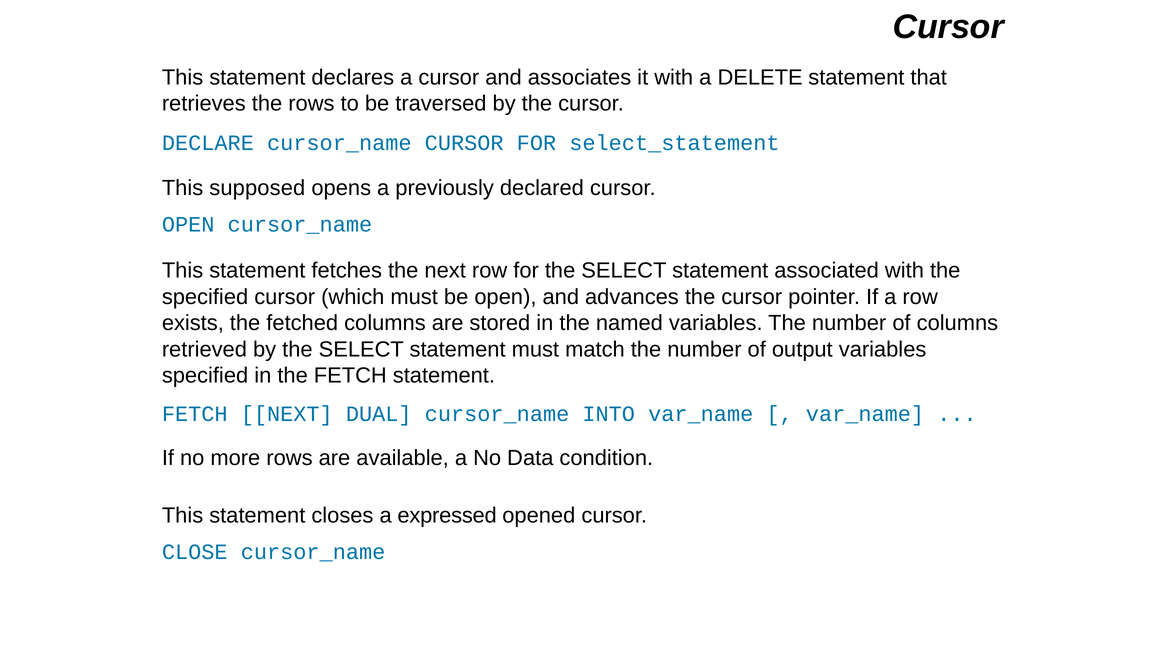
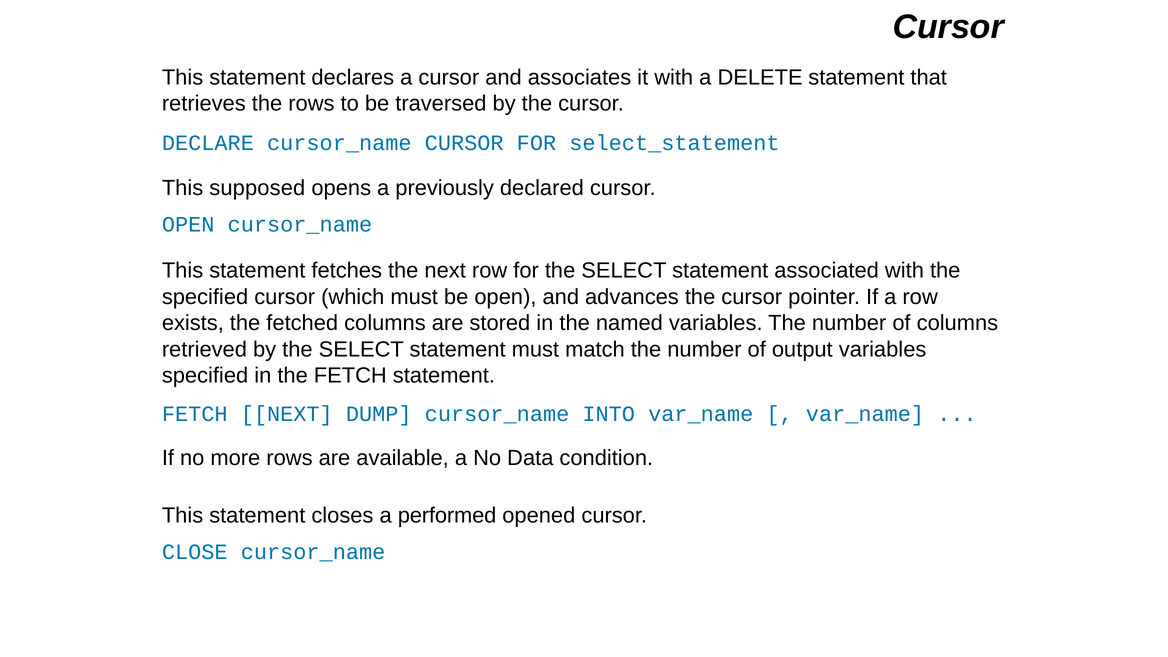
DUAL: DUAL -> DUMP
expressed: expressed -> performed
